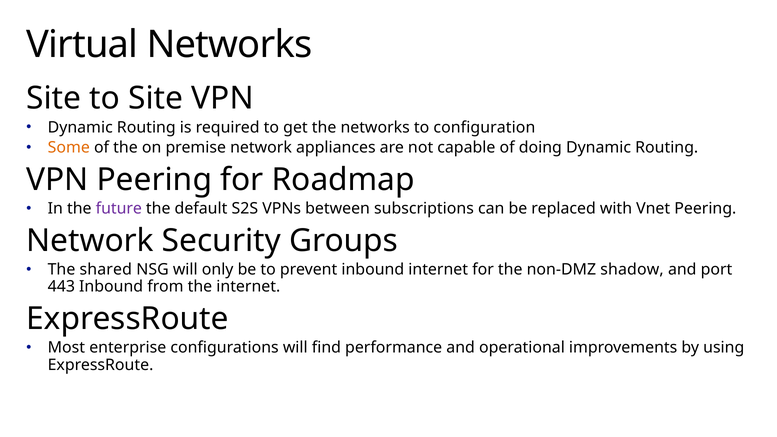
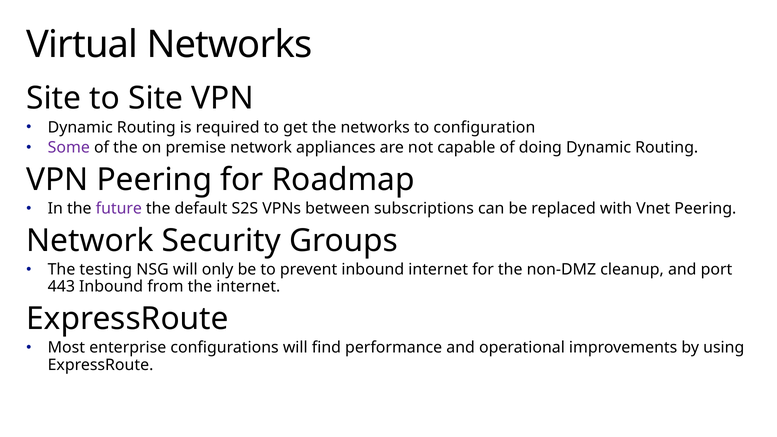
Some colour: orange -> purple
shared: shared -> testing
shadow: shadow -> cleanup
